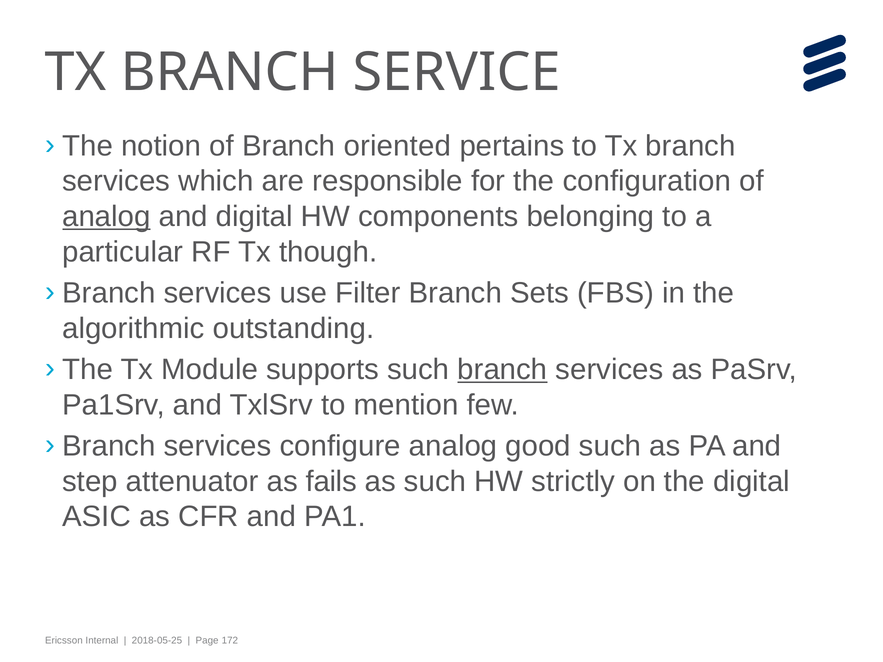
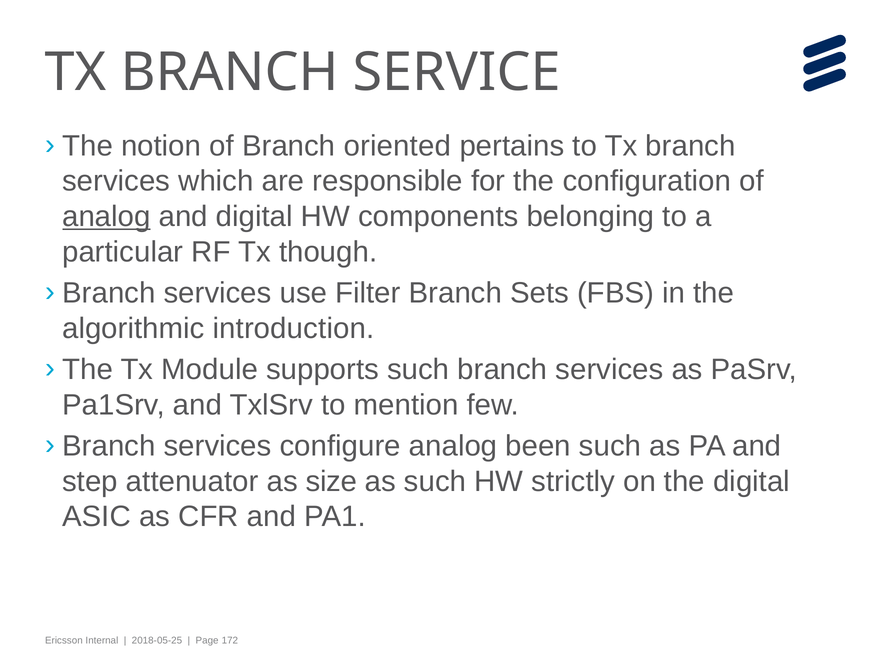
outstanding: outstanding -> introduction
branch at (502, 370) underline: present -> none
good: good -> been
fails: fails -> size
